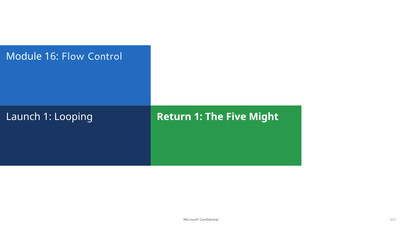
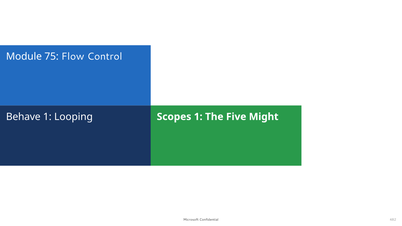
16: 16 -> 75
Launch: Launch -> Behave
Return: Return -> Scopes
